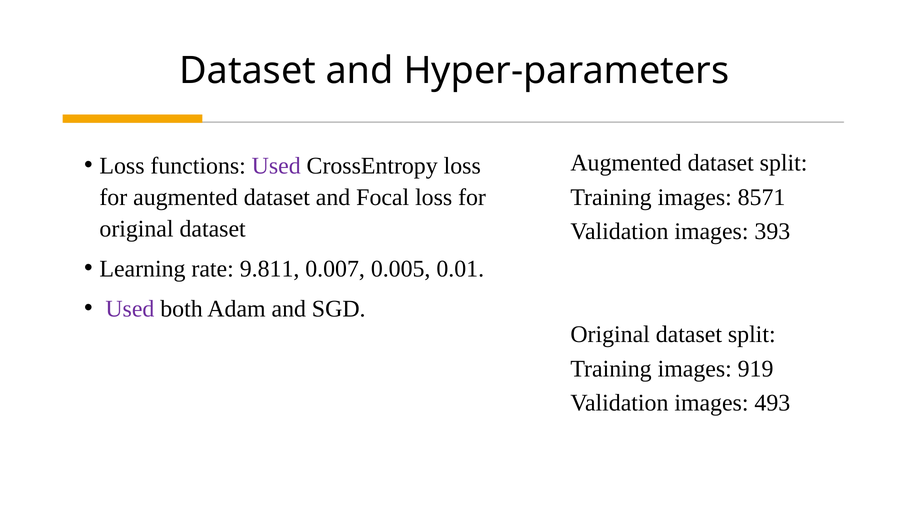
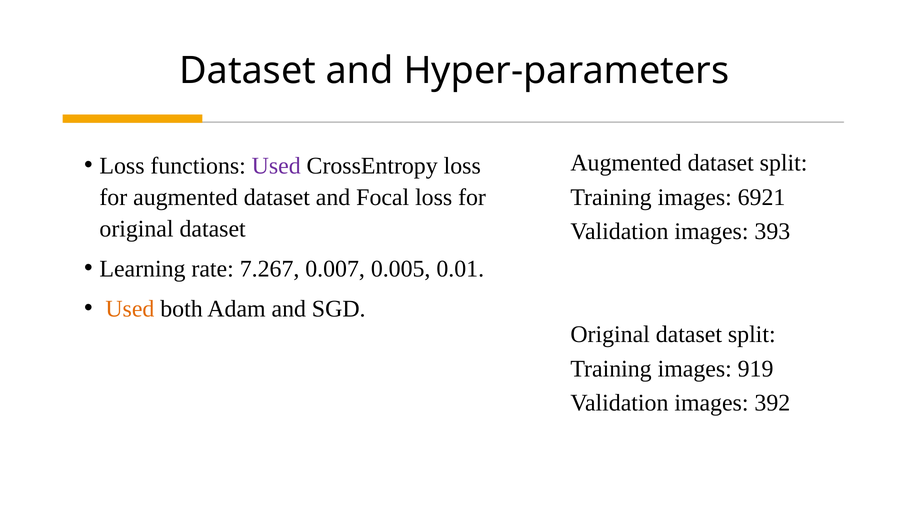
8571: 8571 -> 6921
9.811: 9.811 -> 7.267
Used at (130, 309) colour: purple -> orange
493: 493 -> 392
